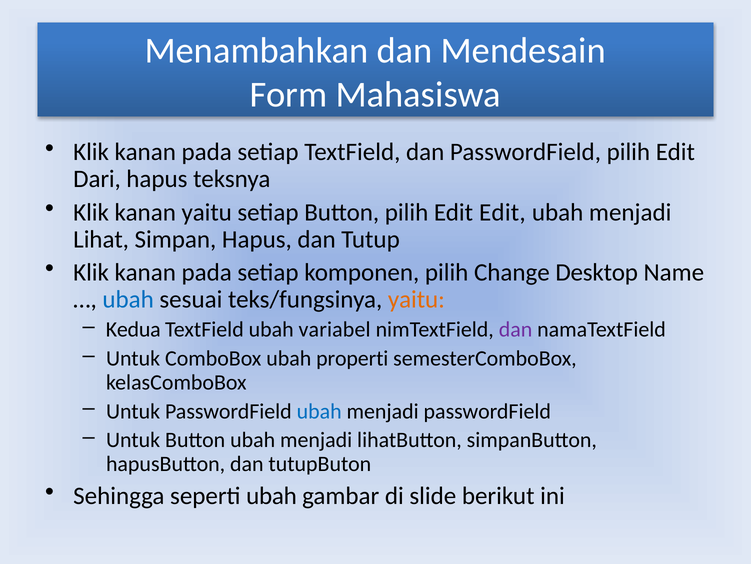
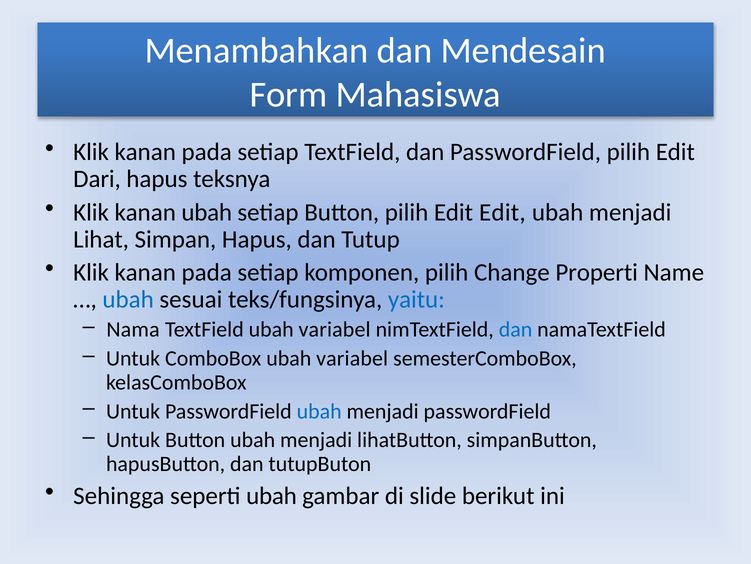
kanan yaitu: yaitu -> ubah
Desktop: Desktop -> Properti
yaitu at (416, 299) colour: orange -> blue
Kedua: Kedua -> Nama
dan at (516, 329) colour: purple -> blue
ComboBox ubah properti: properti -> variabel
